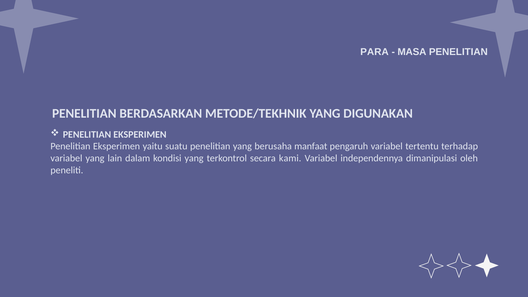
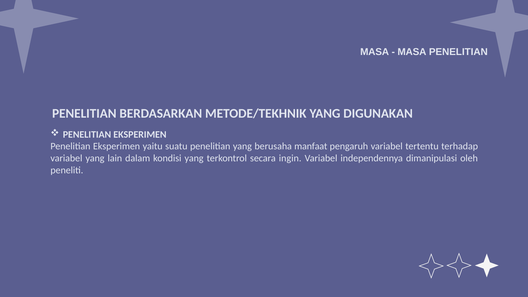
PARA at (374, 52): PARA -> MASA
kami: kami -> ingin
